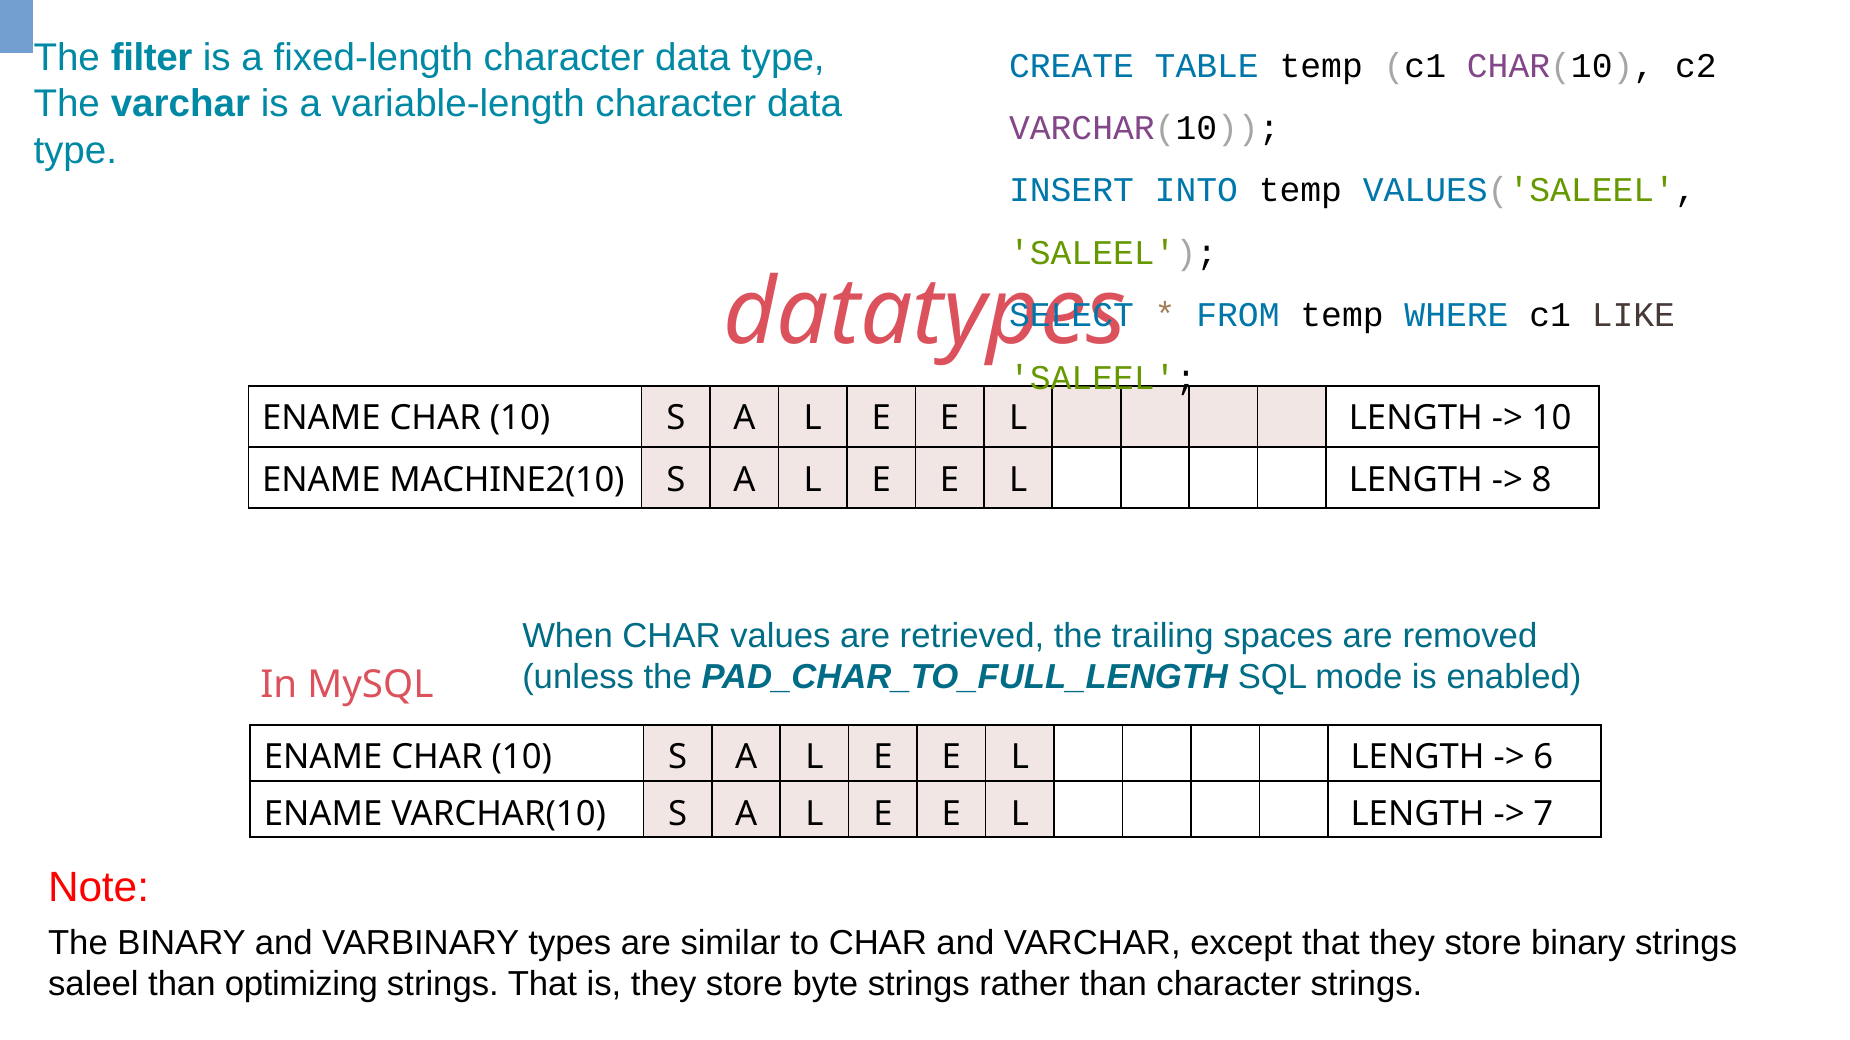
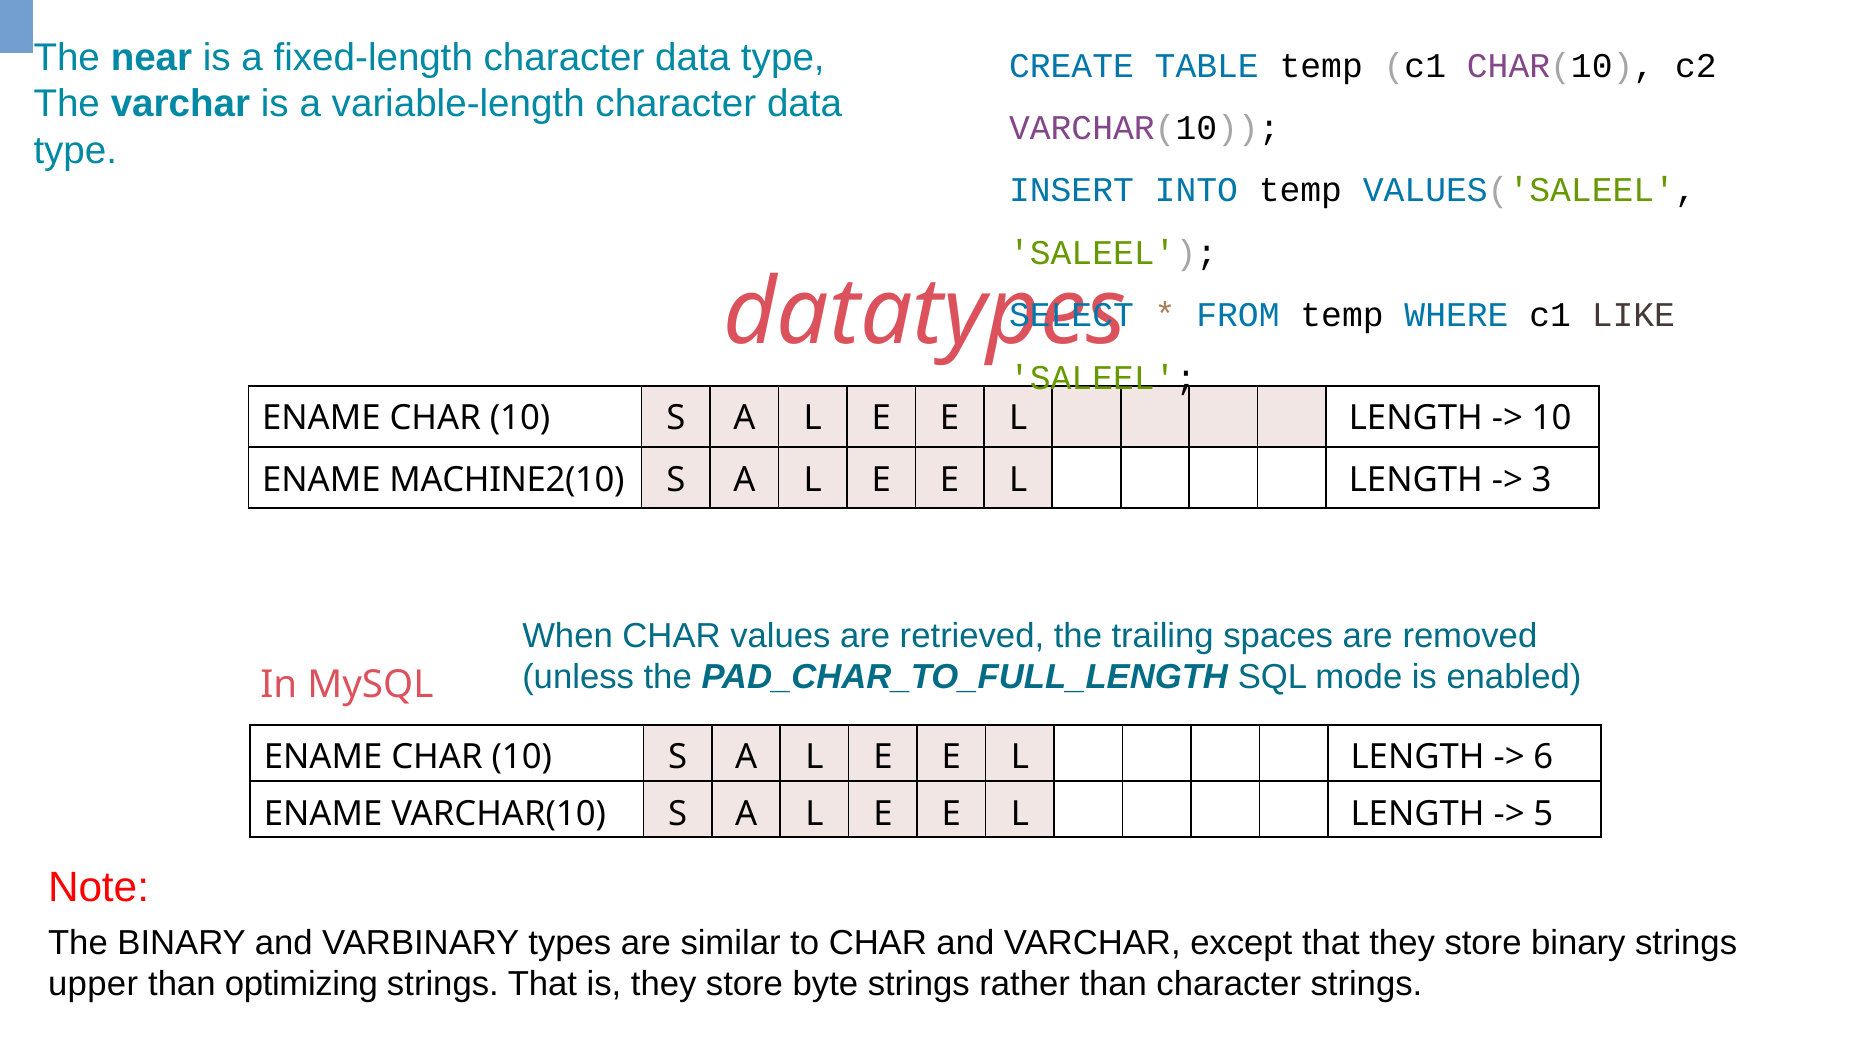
filter: filter -> near
8: 8 -> 3
7: 7 -> 5
saleel at (93, 985): saleel -> upper
